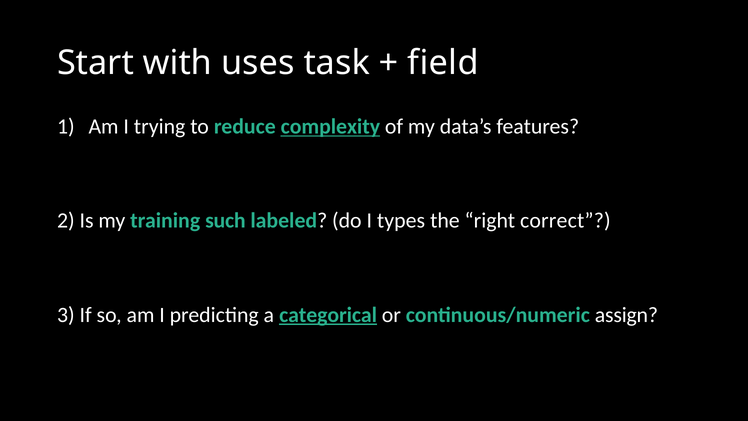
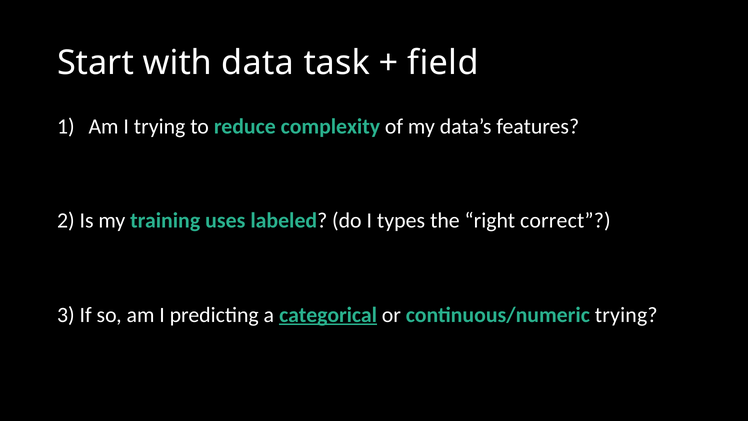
uses: uses -> data
complexity underline: present -> none
such: such -> uses
continuous/numeric assign: assign -> trying
